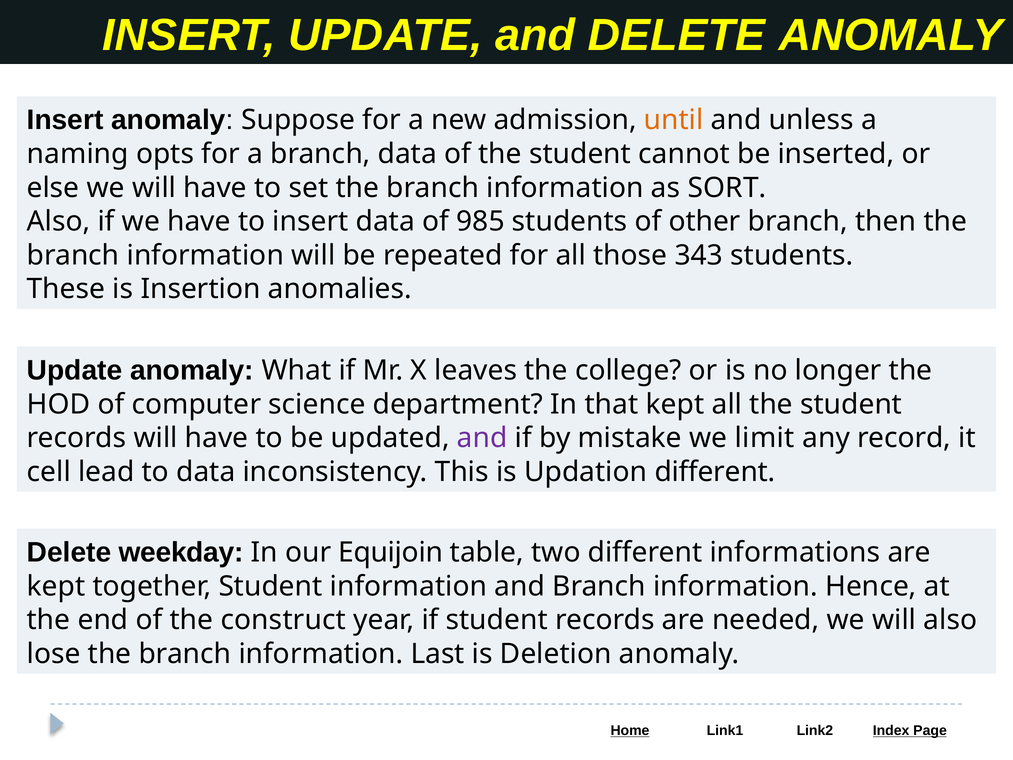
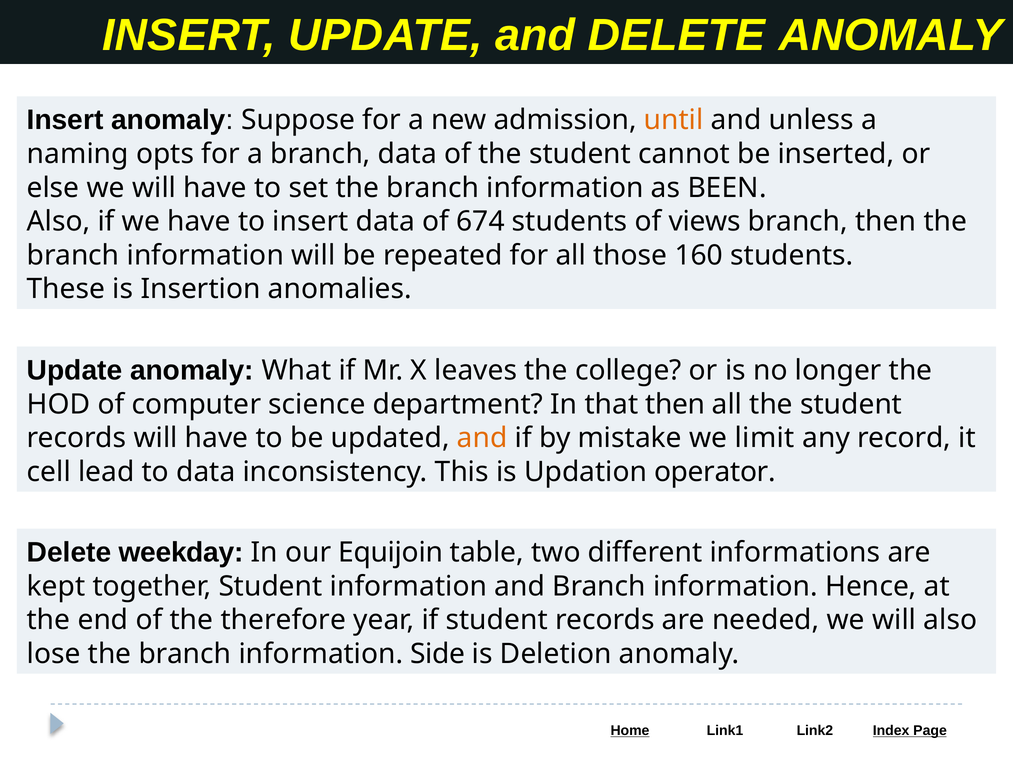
SORT: SORT -> BEEN
985: 985 -> 674
other: other -> views
343: 343 -> 160
that kept: kept -> then
and at (482, 438) colour: purple -> orange
Updation different: different -> operator
construct: construct -> therefore
Last: Last -> Side
